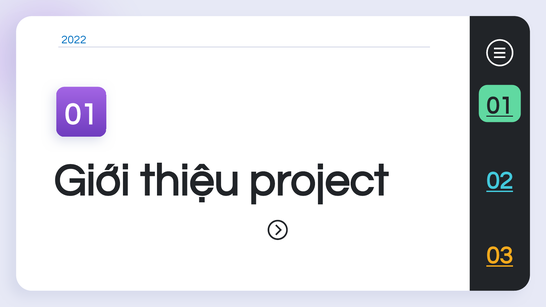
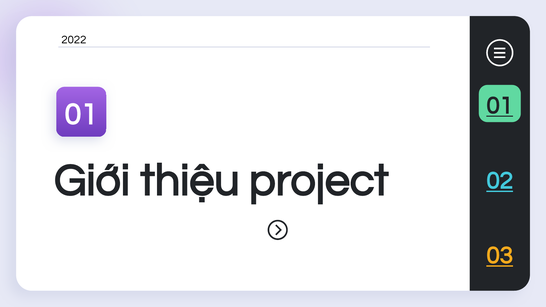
2022 colour: blue -> black
